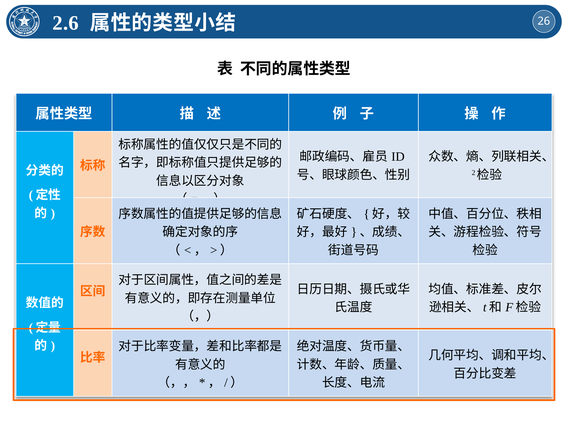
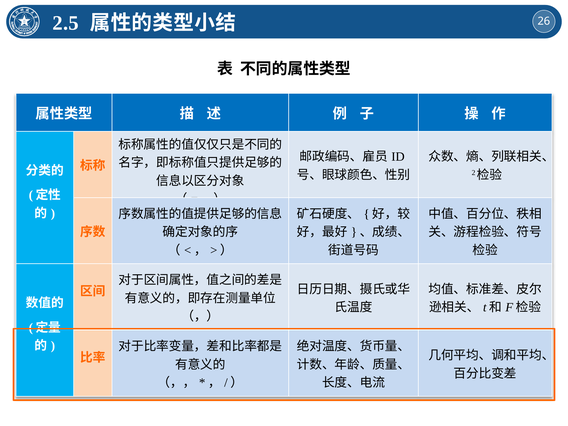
2.6: 2.6 -> 2.5
